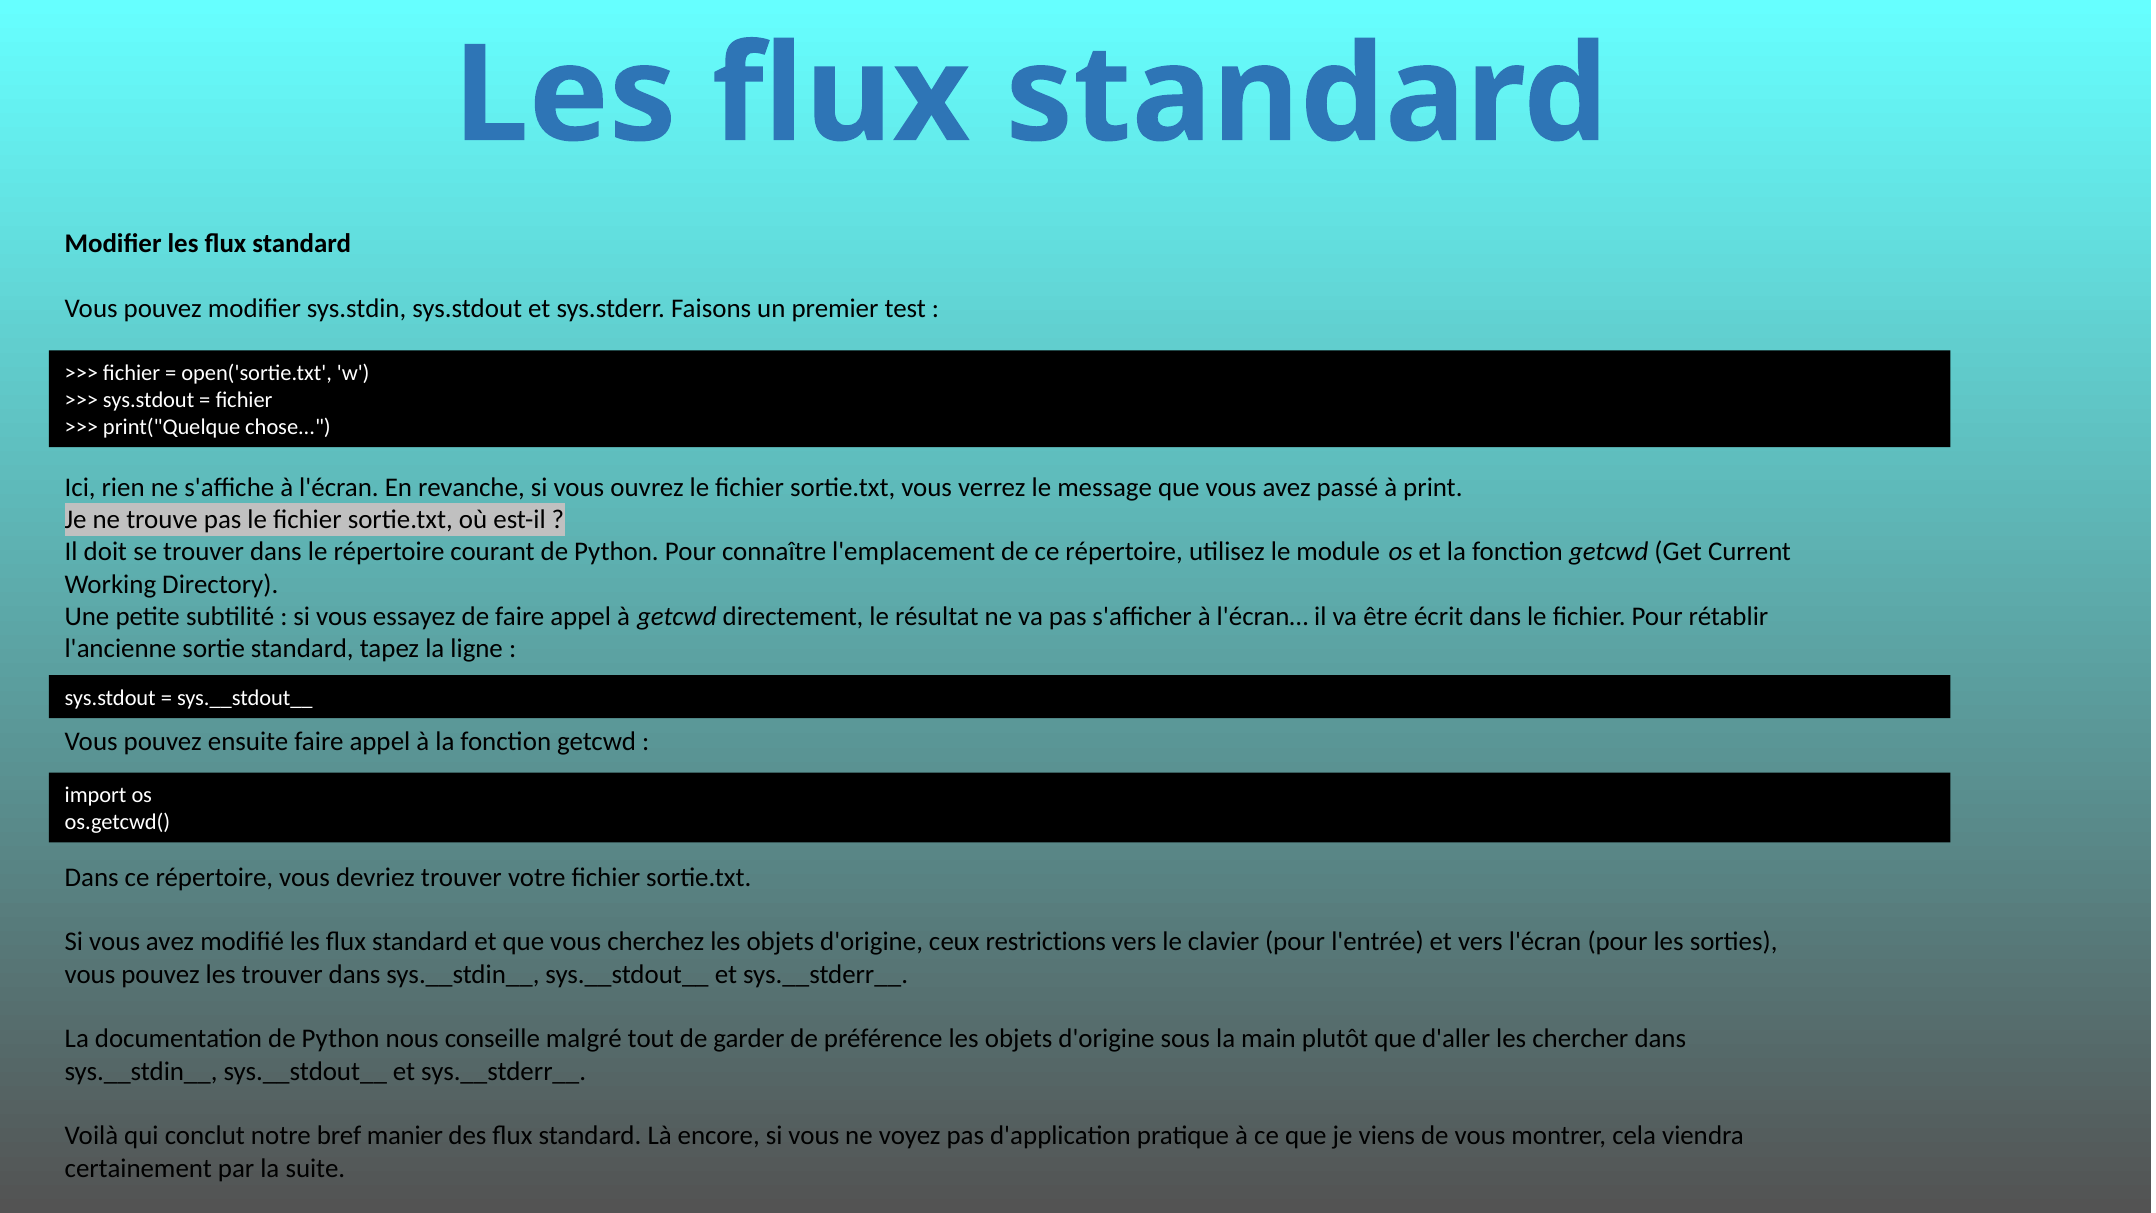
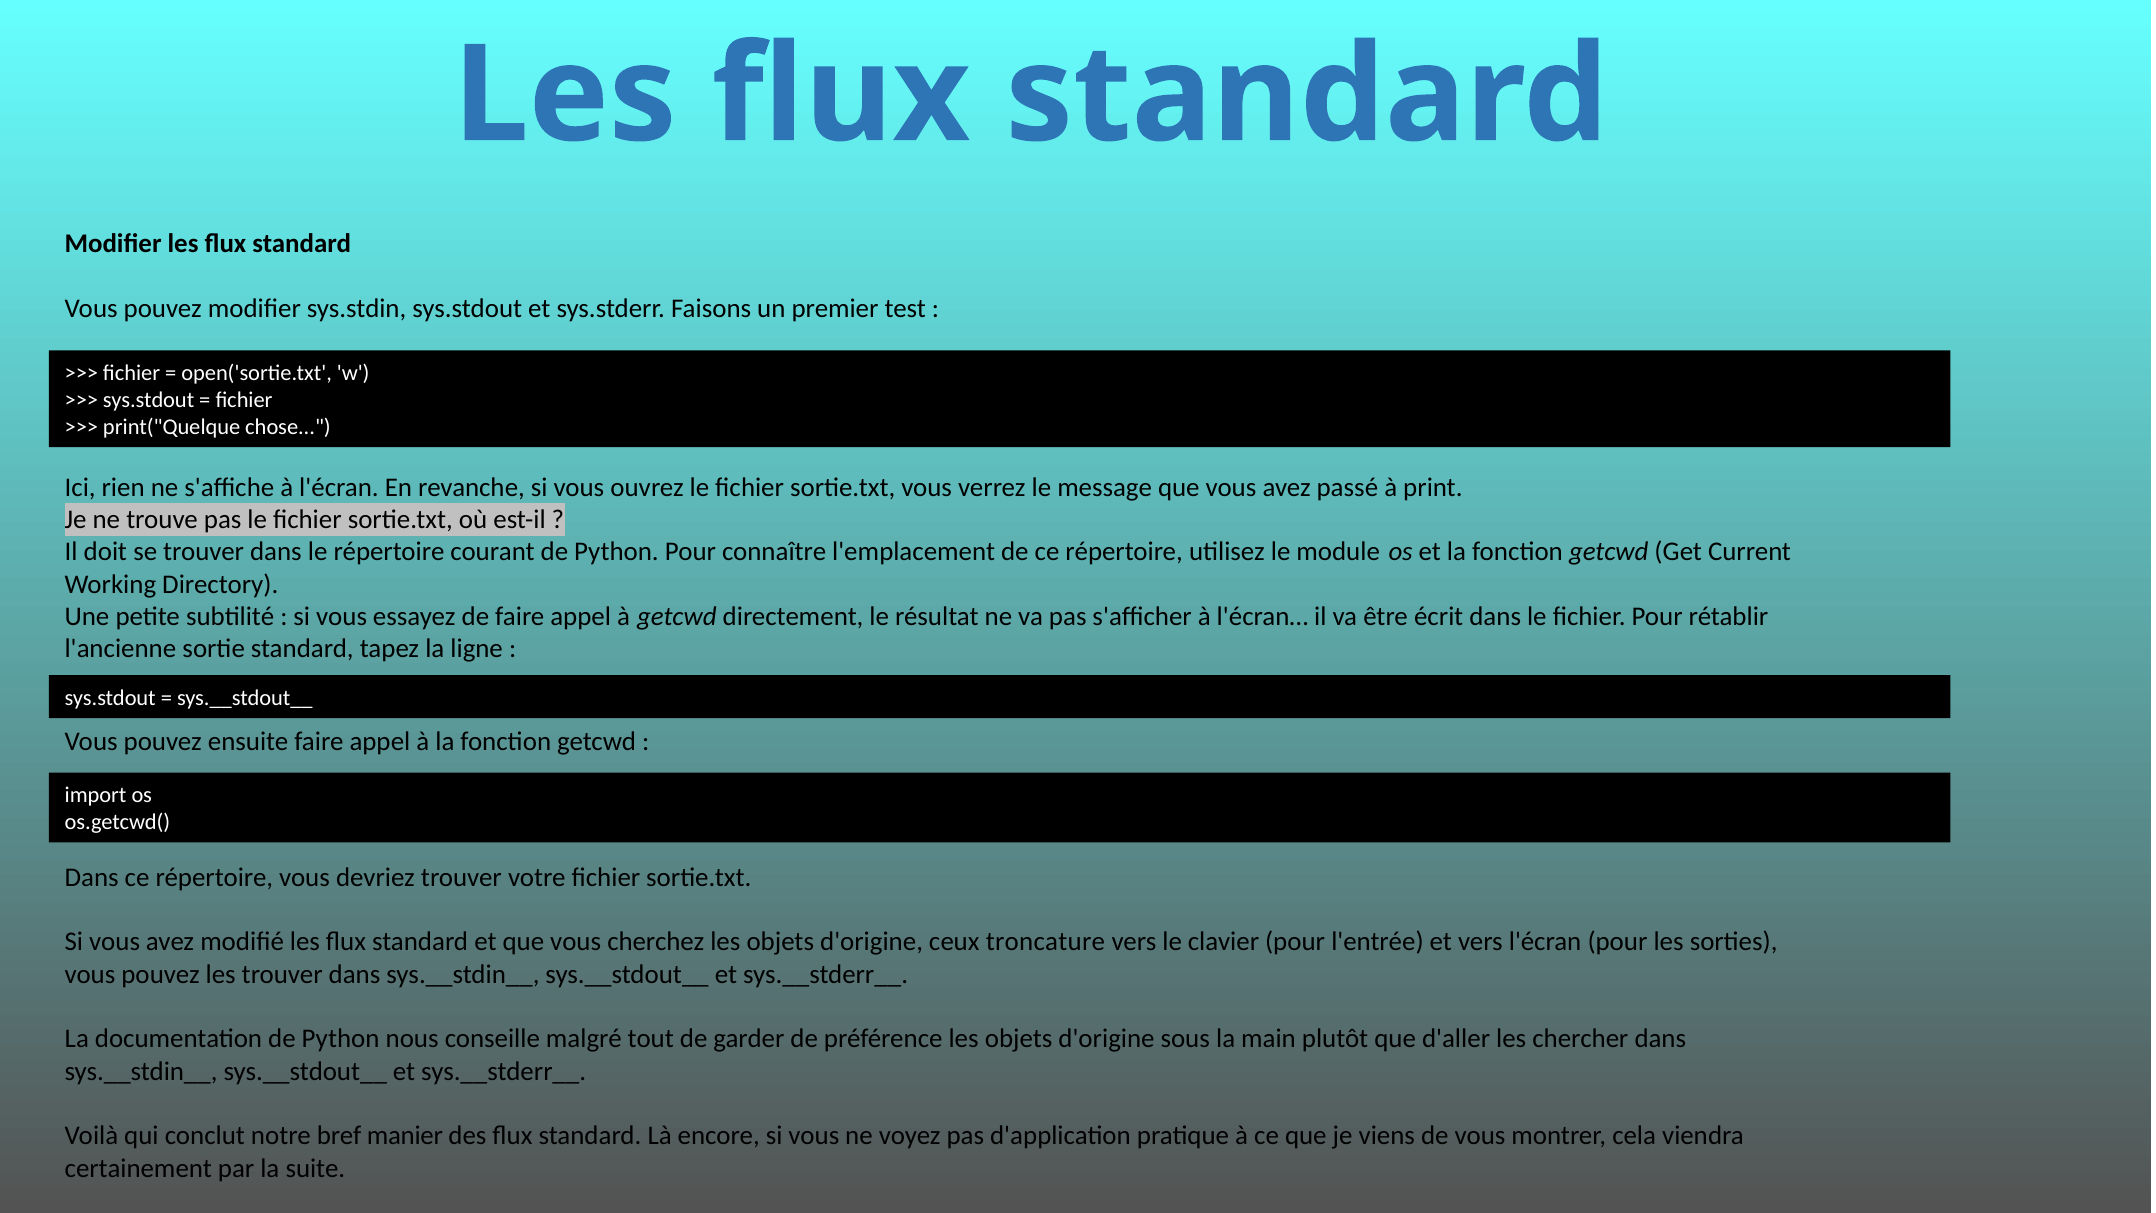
restrictions: restrictions -> troncature
